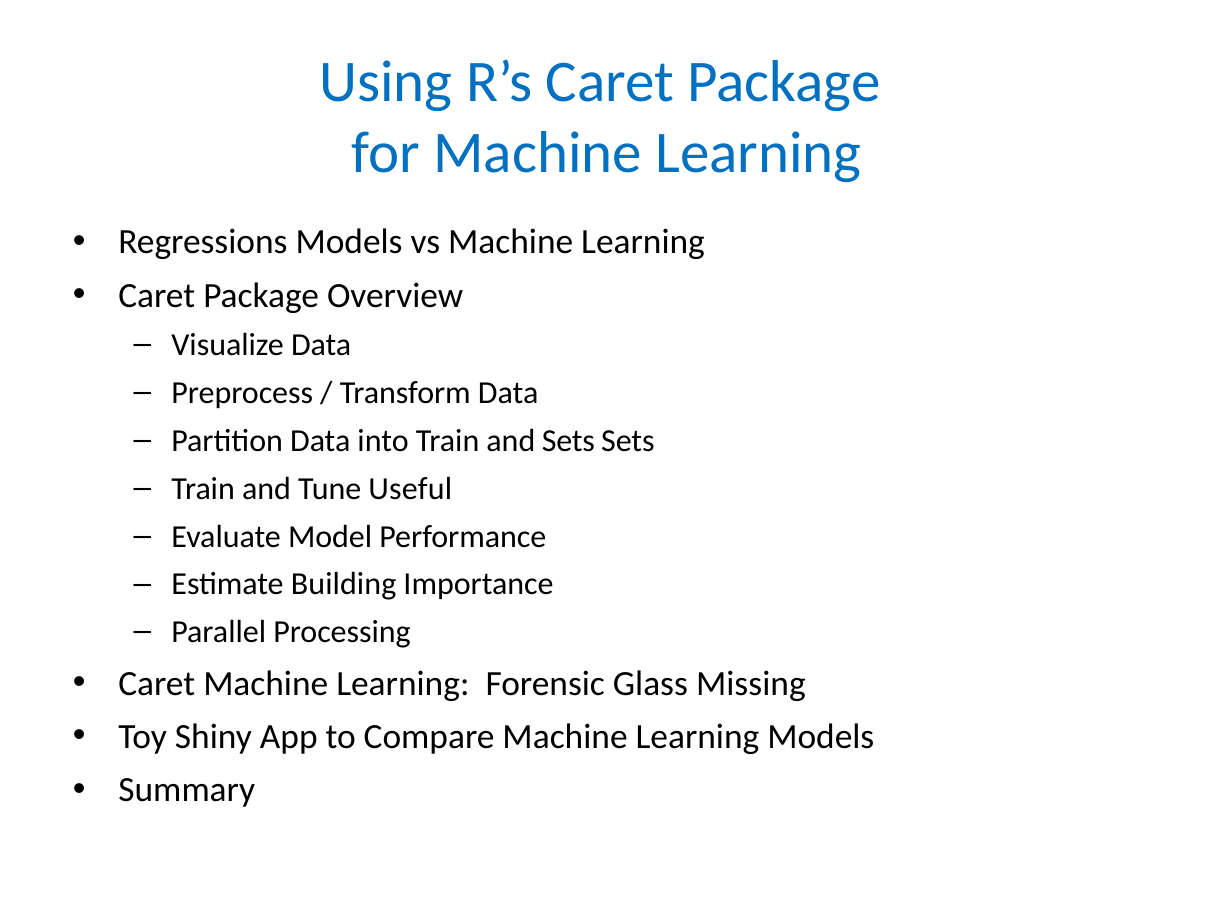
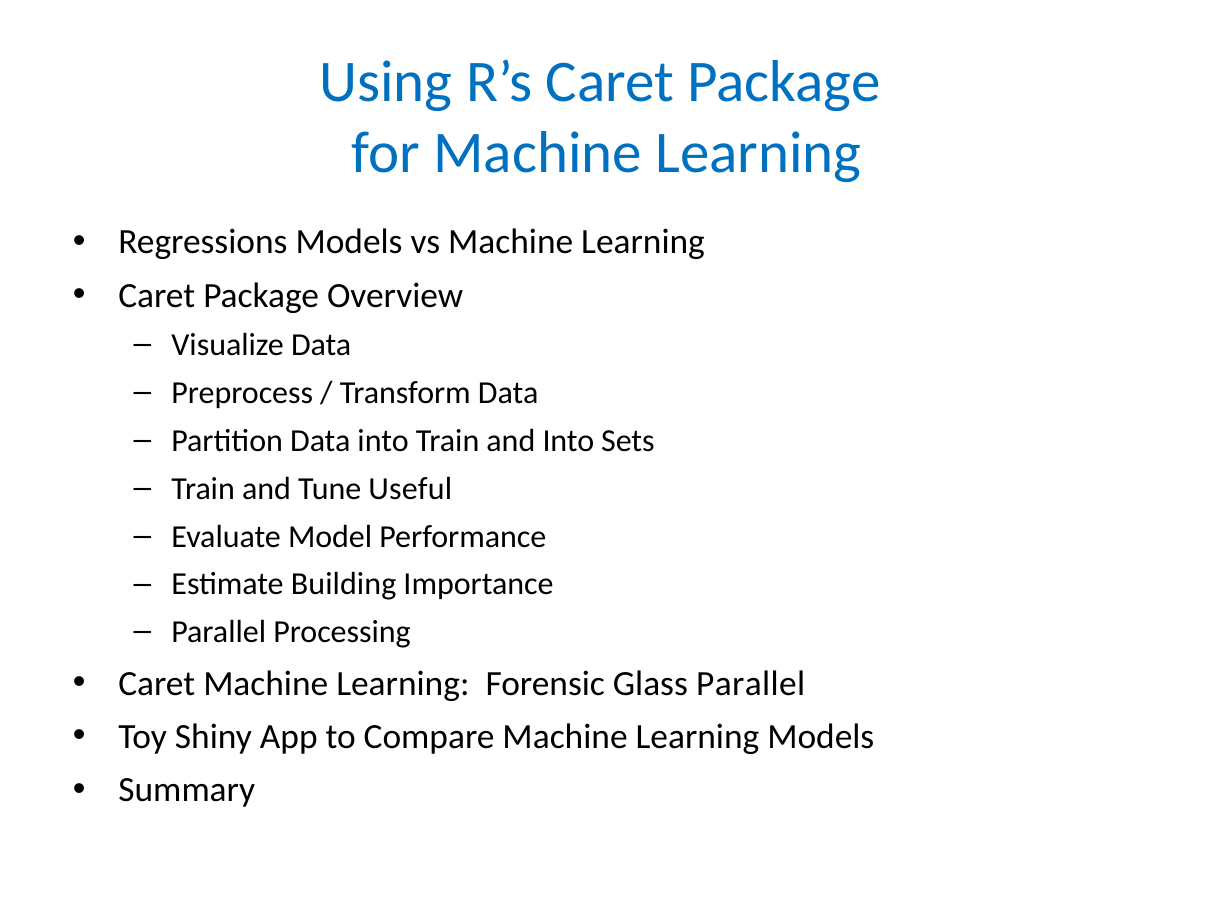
and Sets: Sets -> Into
Glass Missing: Missing -> Parallel
